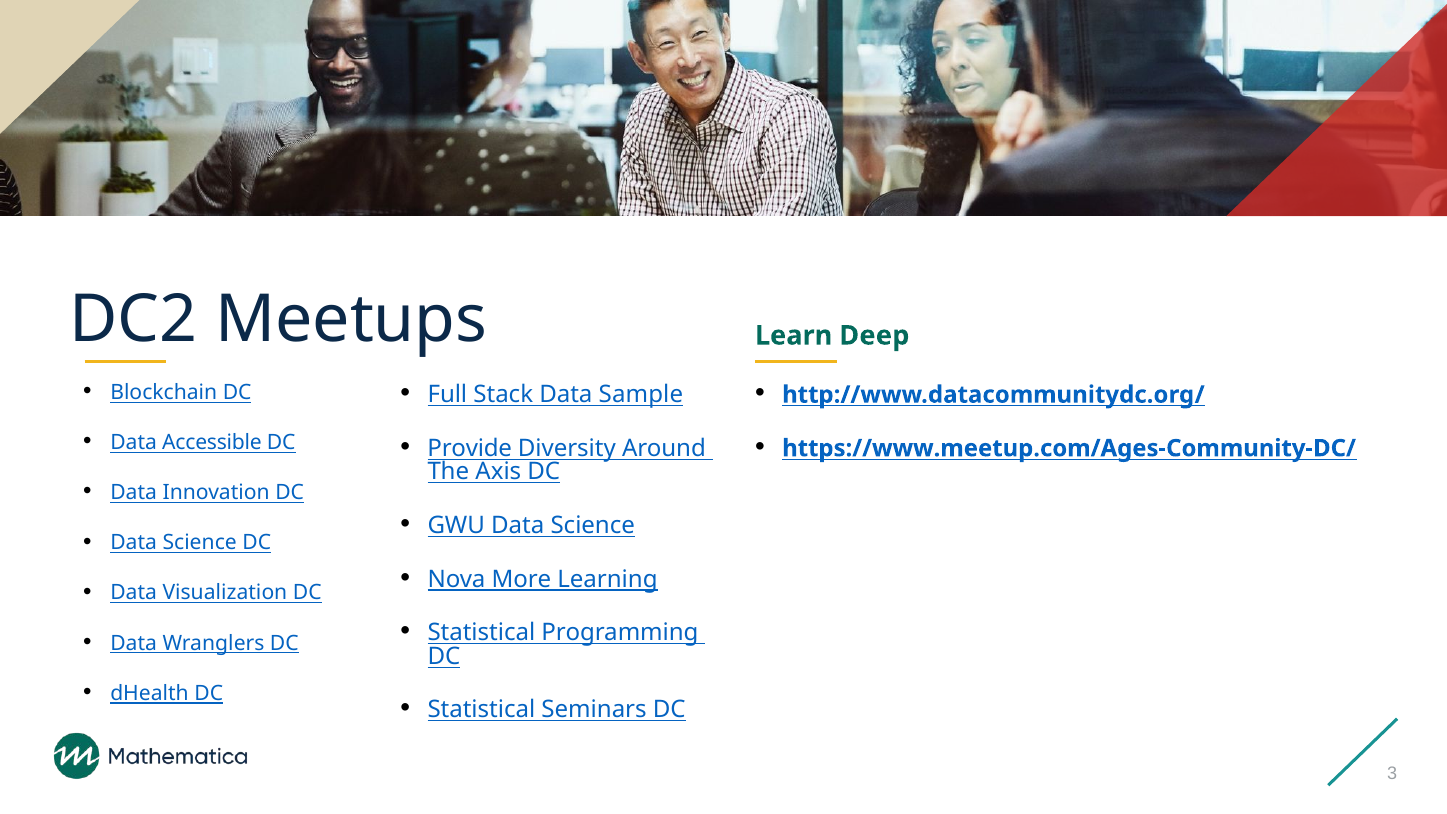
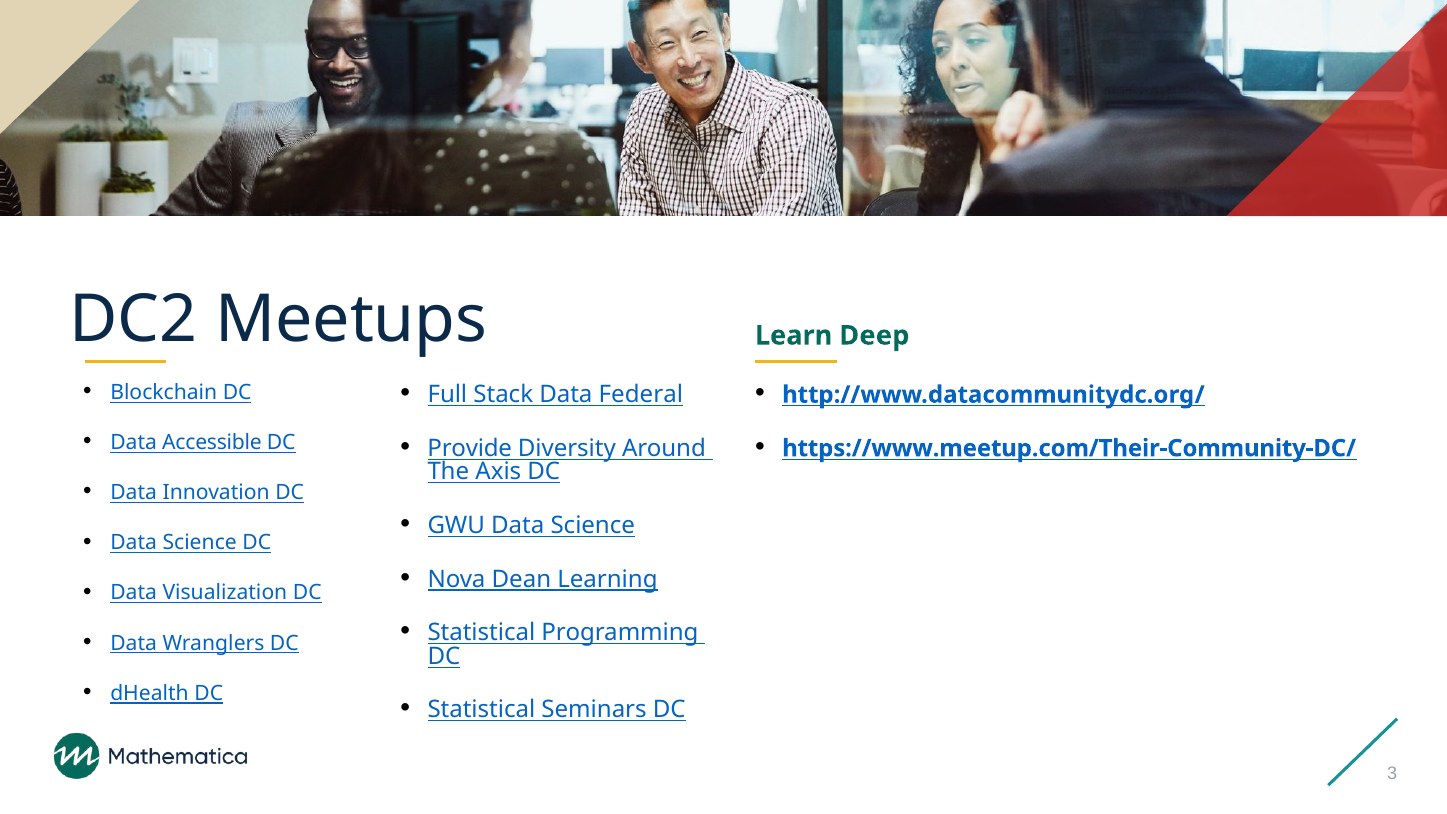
Sample: Sample -> Federal
https://www.meetup.com/Ages-Community-DC/: https://www.meetup.com/Ages-Community-DC/ -> https://www.meetup.com/Their-Community-DC/
More: More -> Dean
